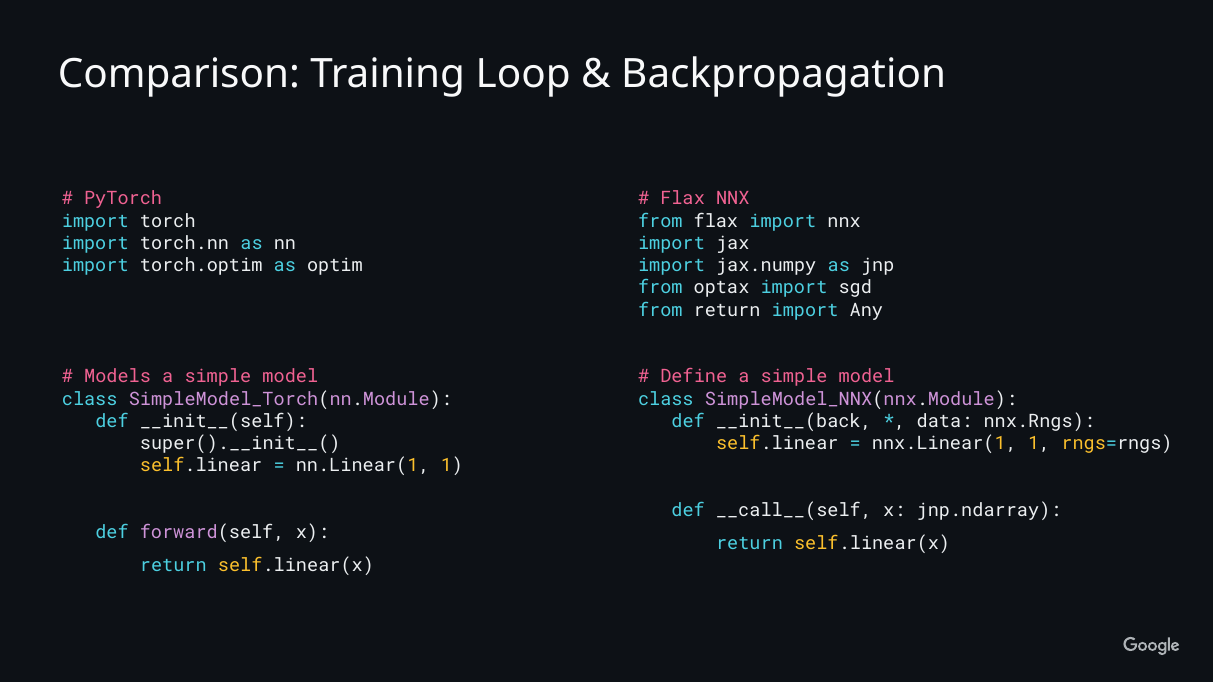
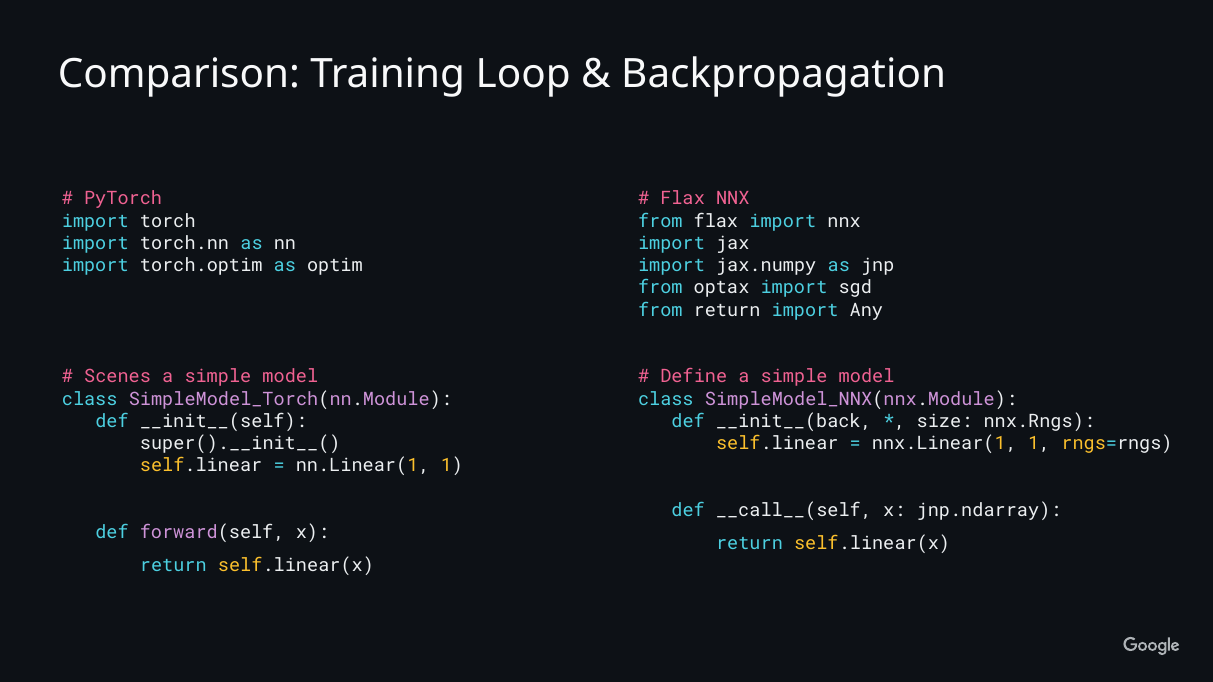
Models: Models -> Scenes
data: data -> size
